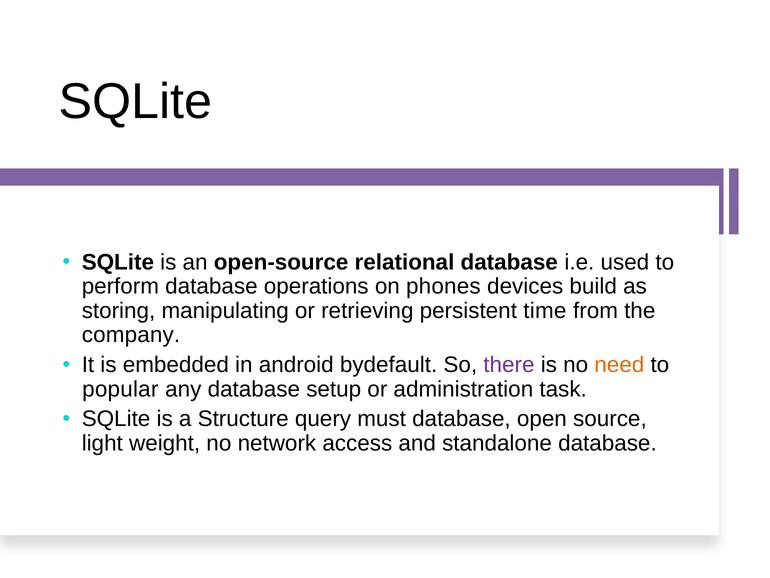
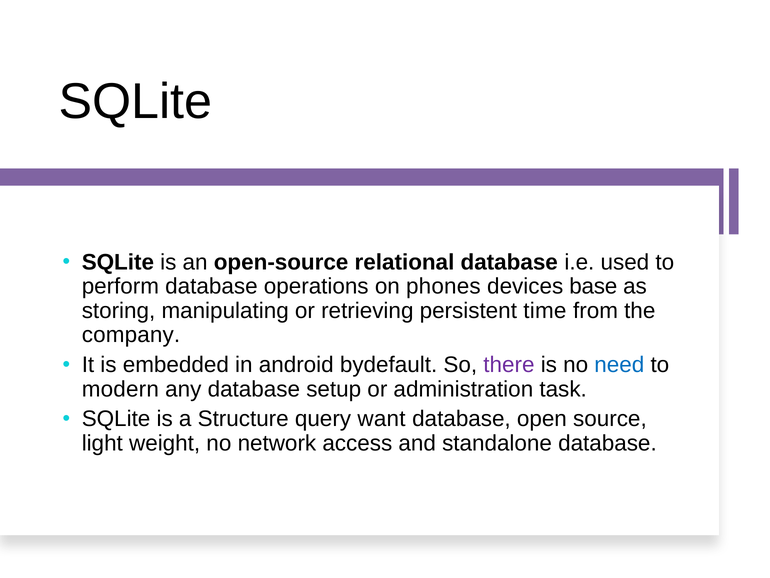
build: build -> base
need colour: orange -> blue
popular: popular -> modern
must: must -> want
